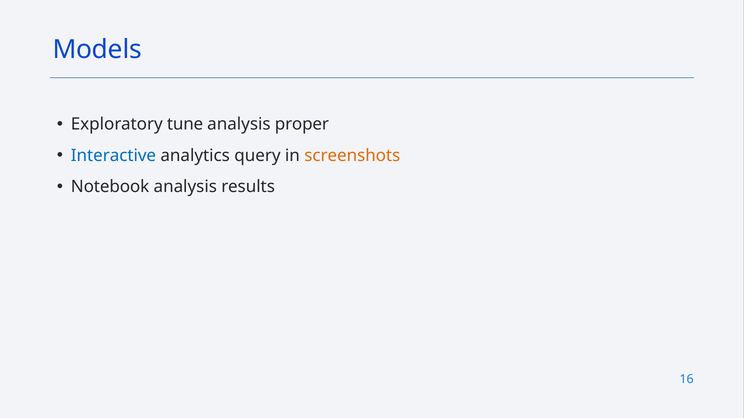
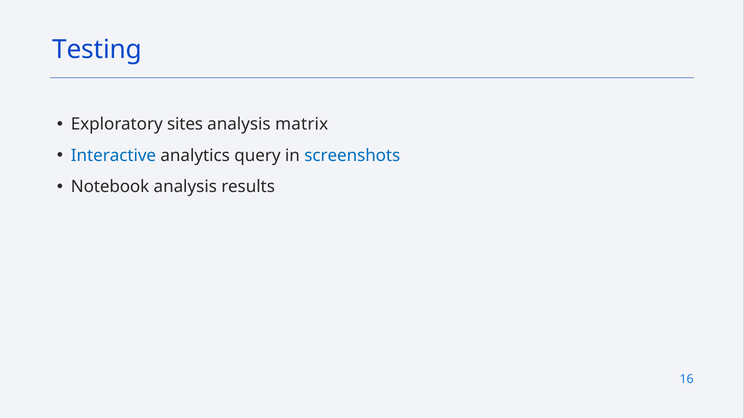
Models: Models -> Testing
tune: tune -> sites
proper: proper -> matrix
screenshots colour: orange -> blue
